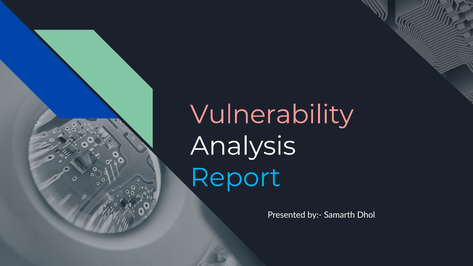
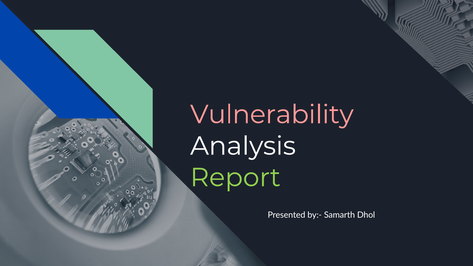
Report colour: light blue -> light green
